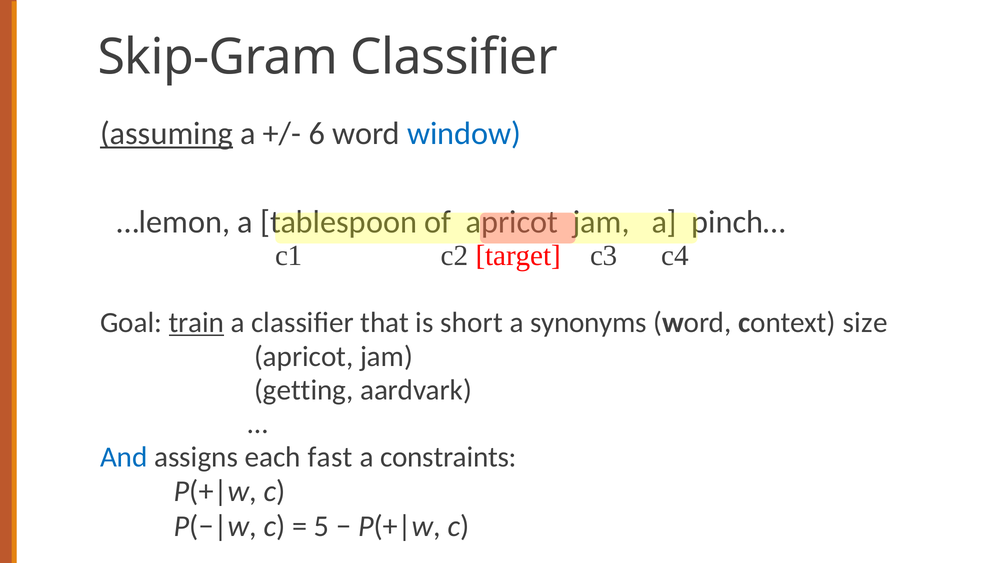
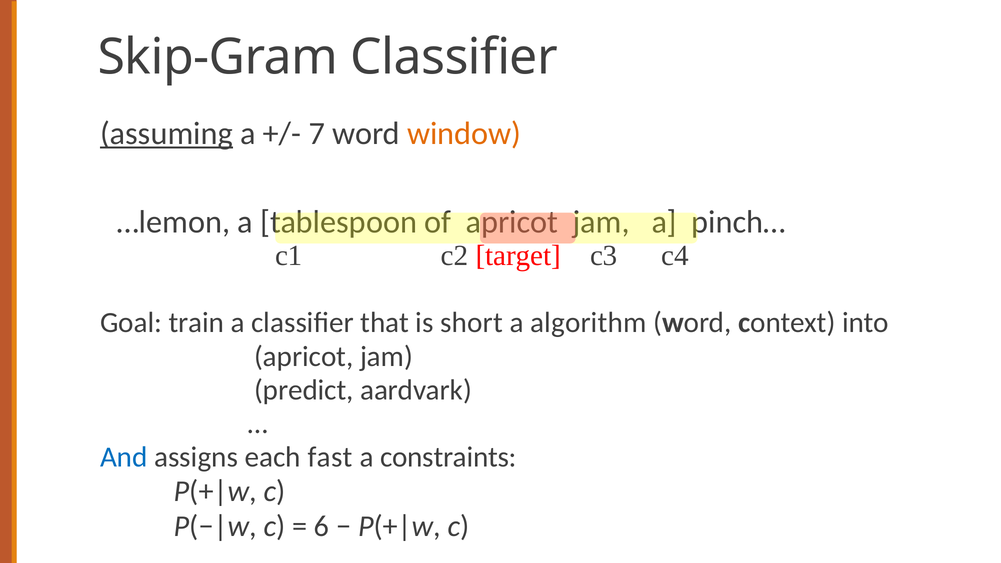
6: 6 -> 7
window colour: blue -> orange
train underline: present -> none
synonyms: synonyms -> algorithm
size: size -> into
getting: getting -> predict
5: 5 -> 6
